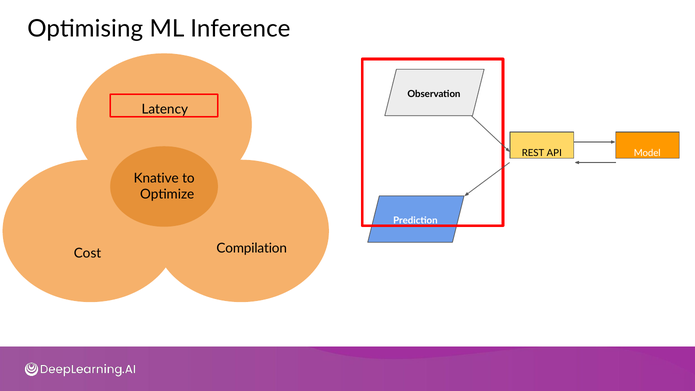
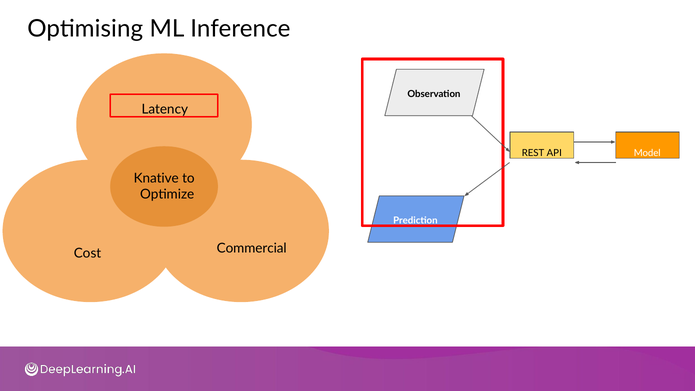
Compilation: Compilation -> Commercial
